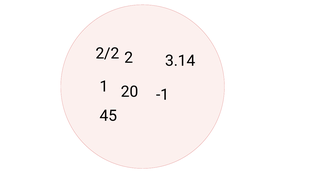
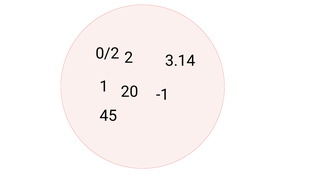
2/2: 2/2 -> 0/2
